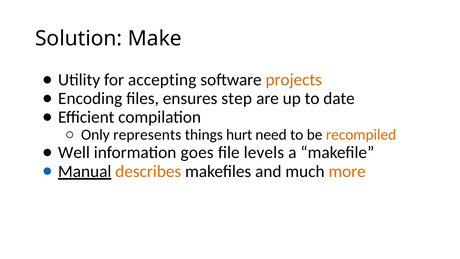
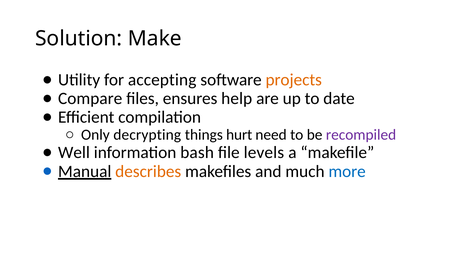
Encoding: Encoding -> Compare
step: step -> help
represents: represents -> decrypting
recompiled colour: orange -> purple
goes: goes -> bash
more colour: orange -> blue
